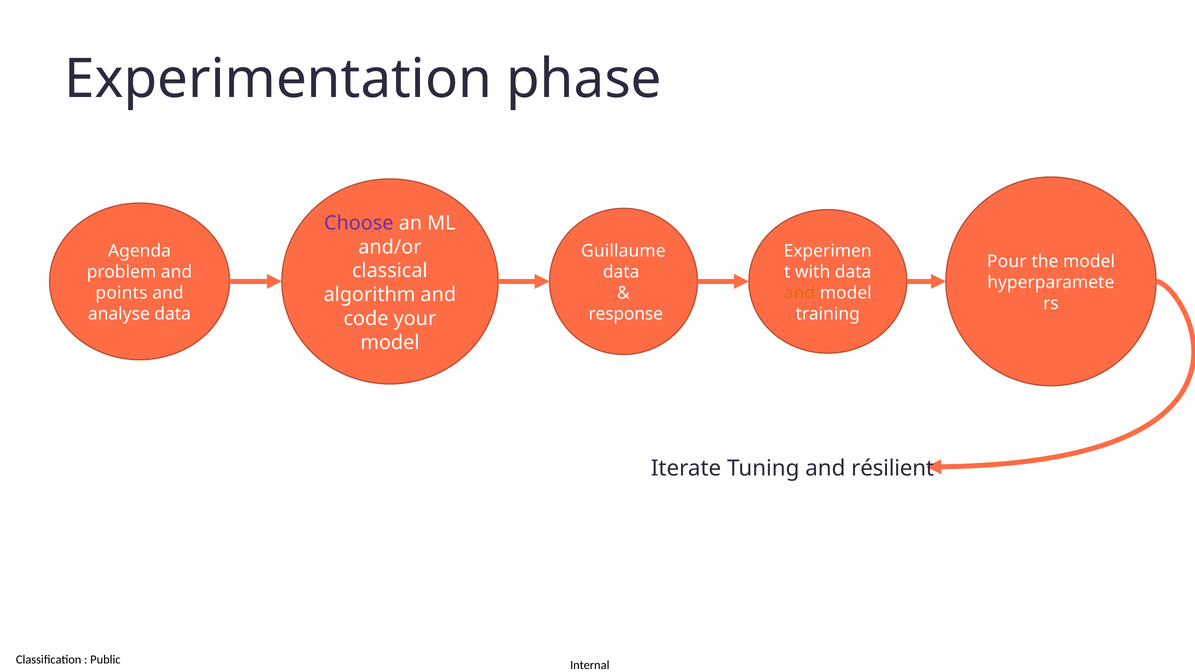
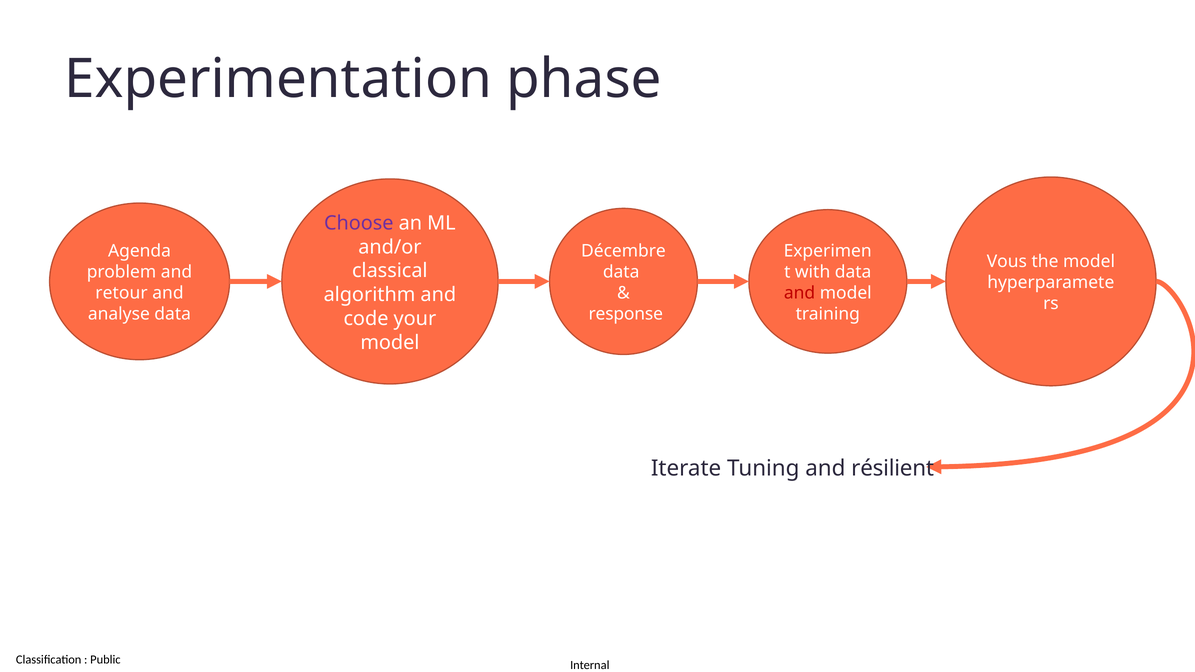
Guillaume: Guillaume -> Décembre
Pour: Pour -> Vous
points: points -> retour
and at (800, 293) colour: orange -> red
